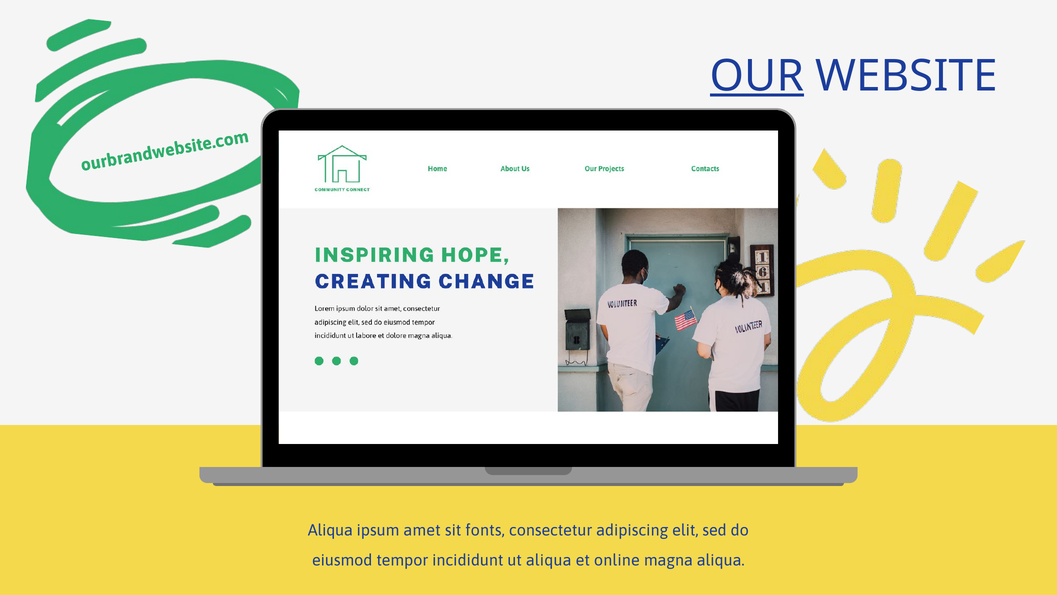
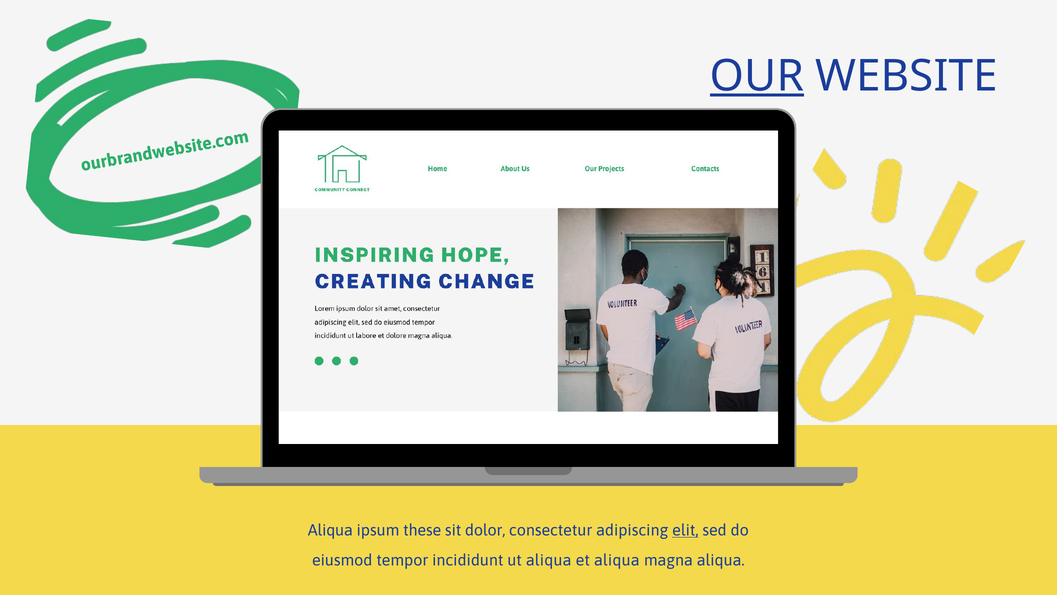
amet: amet -> these
fonts: fonts -> dolor
elit underline: none -> present
et online: online -> aliqua
